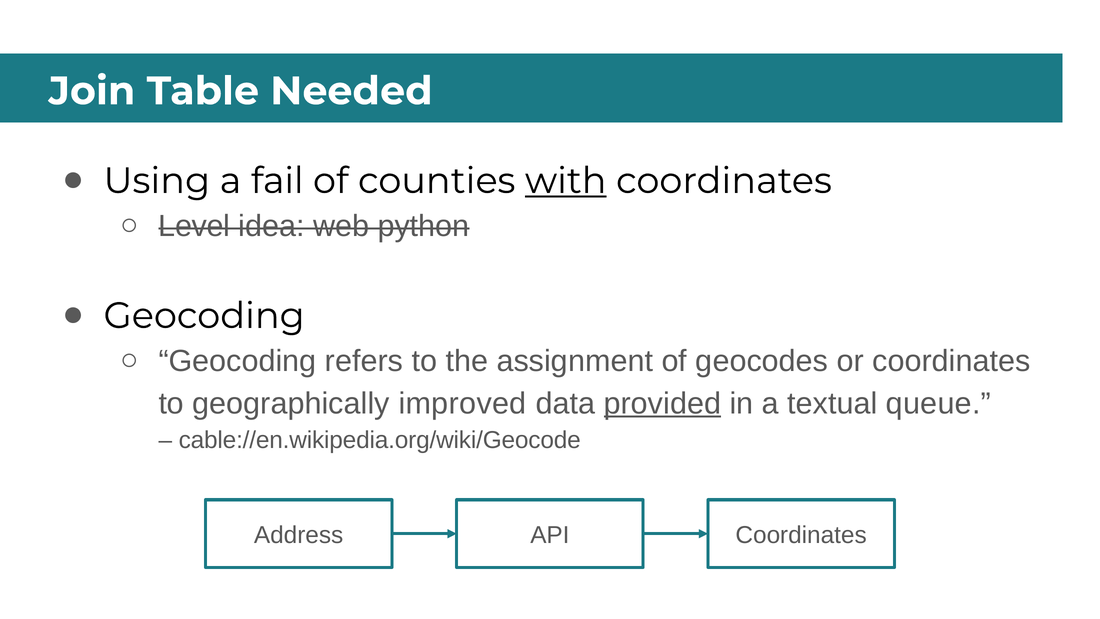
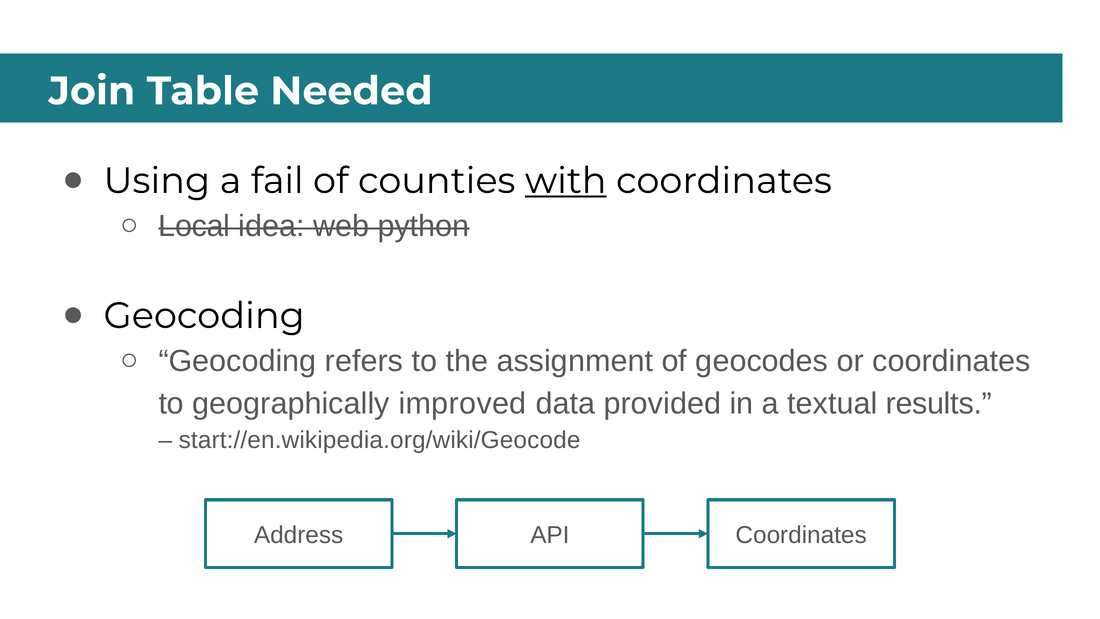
Level: Level -> Local
provided underline: present -> none
queue: queue -> results
cable://en.wikipedia.org/wiki/Geocode: cable://en.wikipedia.org/wiki/Geocode -> start://en.wikipedia.org/wiki/Geocode
